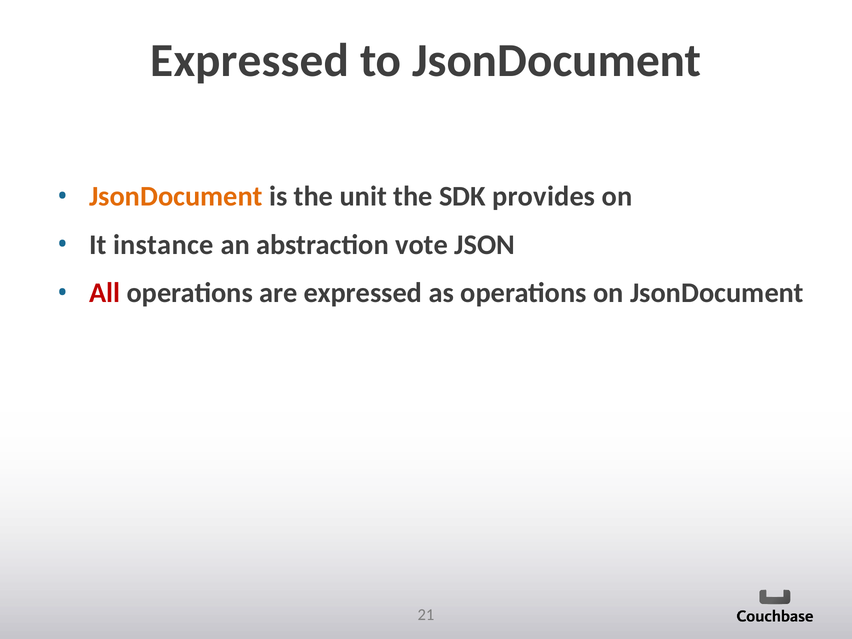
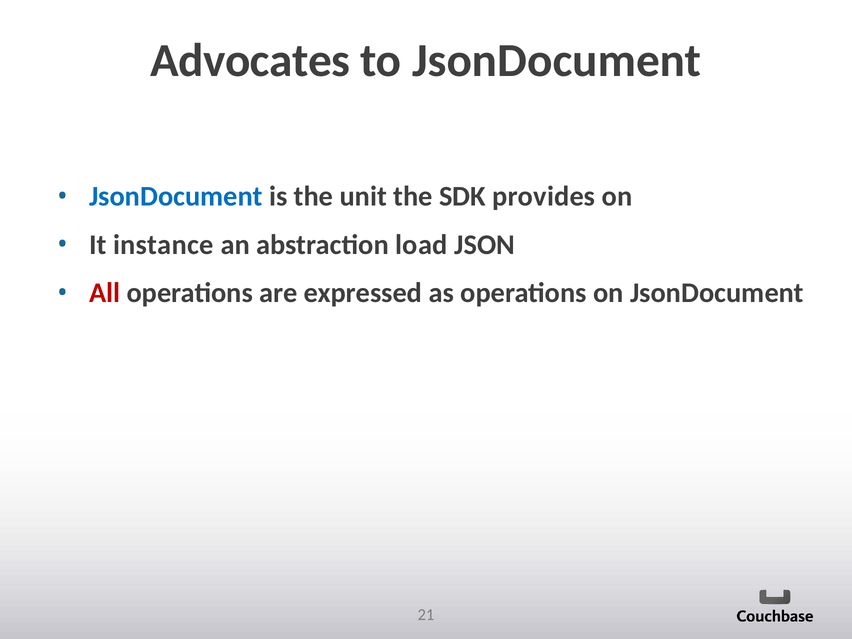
Expressed at (250, 61): Expressed -> Advocates
JsonDocument at (176, 197) colour: orange -> blue
vote: vote -> load
